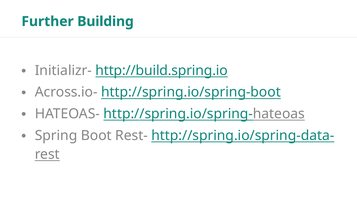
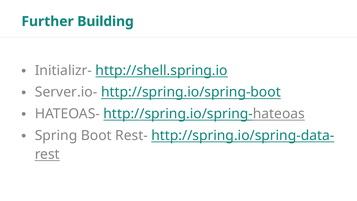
http://build.spring.io: http://build.spring.io -> http://shell.spring.io
Across.io-: Across.io- -> Server.io-
